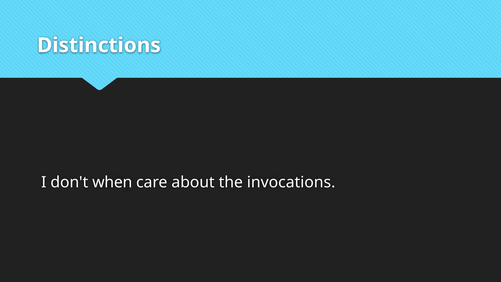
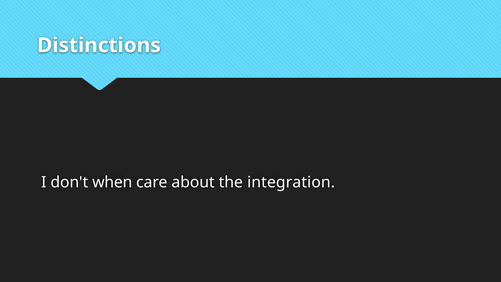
invocations: invocations -> integration
